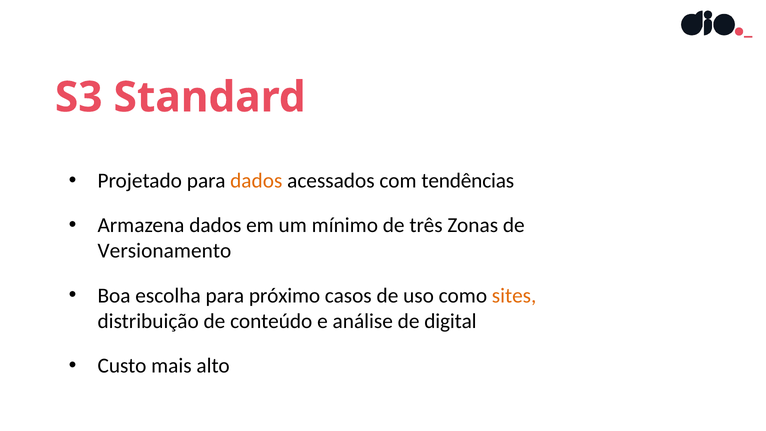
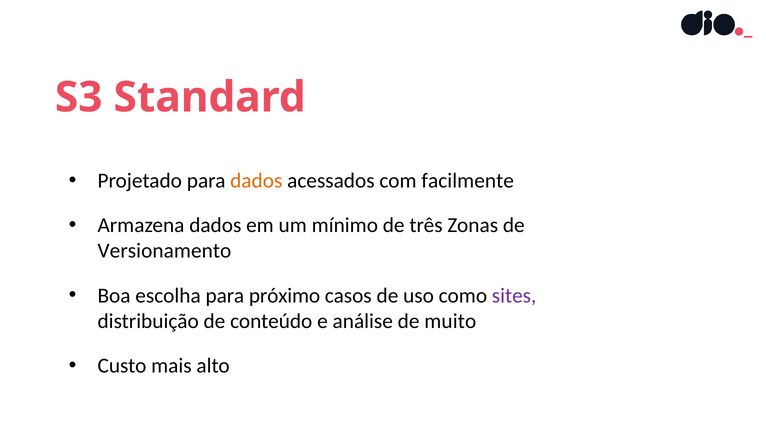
tendências: tendências -> facilmente
sites colour: orange -> purple
digital: digital -> muito
